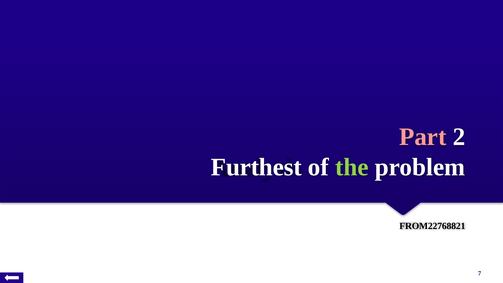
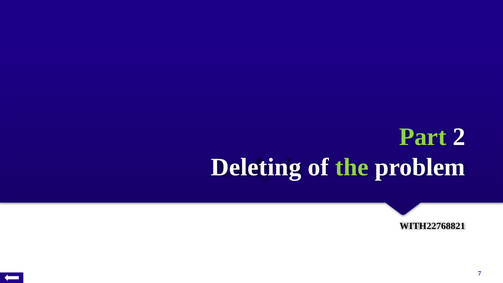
Part colour: pink -> light green
Furthest: Furthest -> Deleting
FROM22768821: FROM22768821 -> WITH22768821
